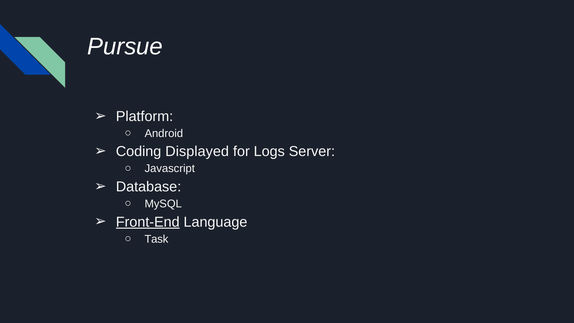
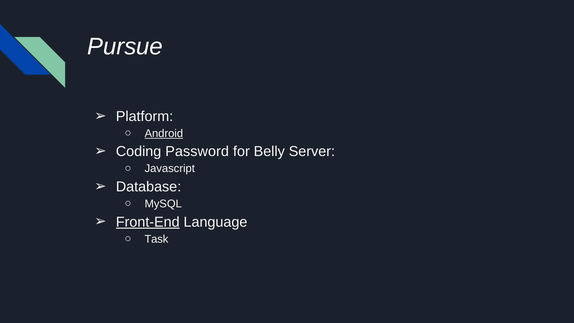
Android underline: none -> present
Displayed: Displayed -> Password
Logs: Logs -> Belly
